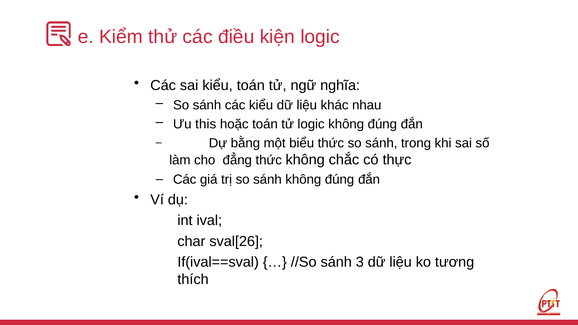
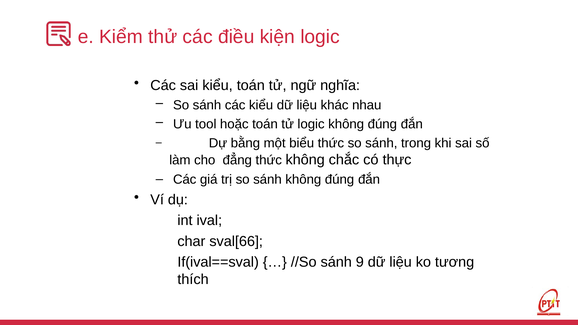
this: this -> tool
sval[26: sval[26 -> sval[66
3: 3 -> 9
